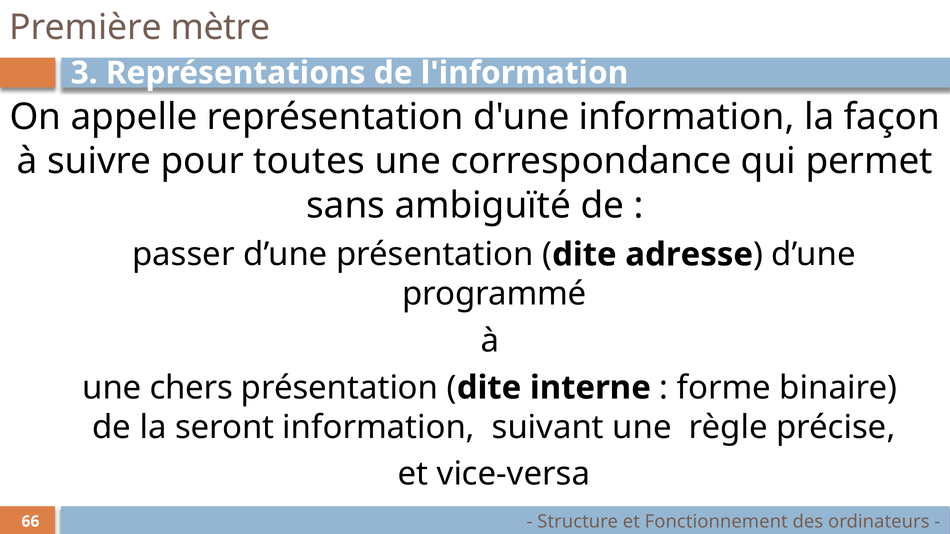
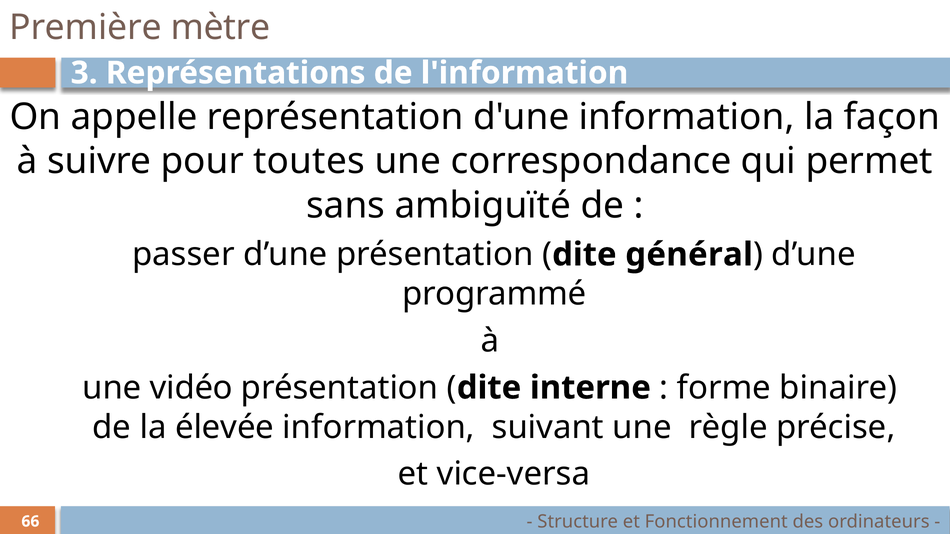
adresse: adresse -> général
chers: chers -> vidéo
seront: seront -> élevée
